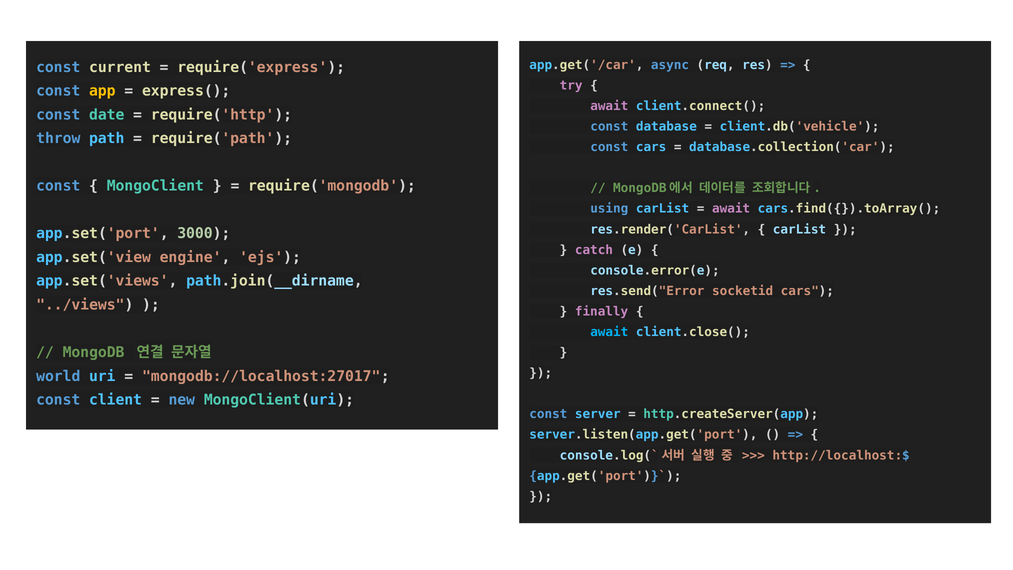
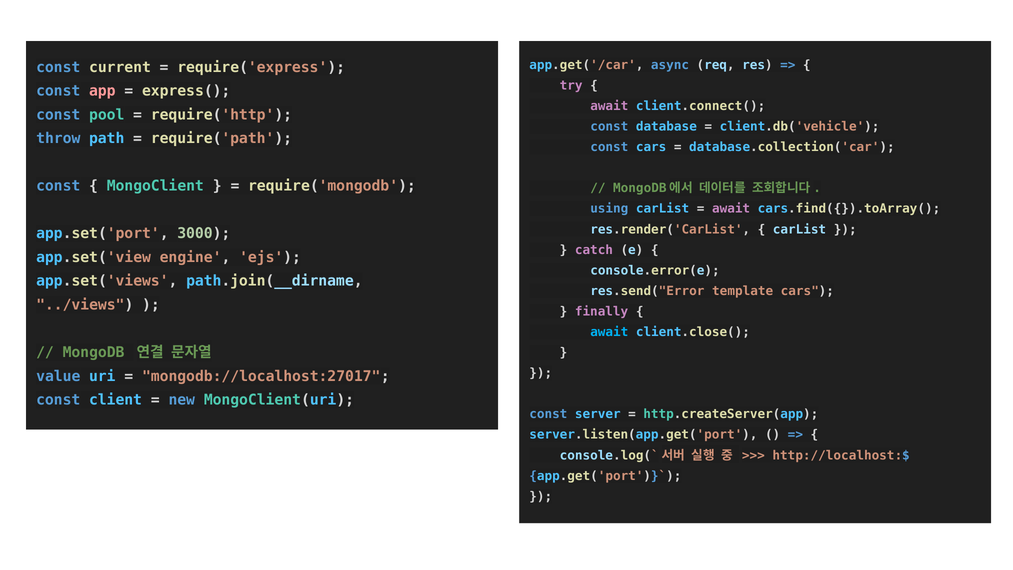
app colour: yellow -> pink
date: date -> pool
socketid: socketid -> template
world: world -> value
